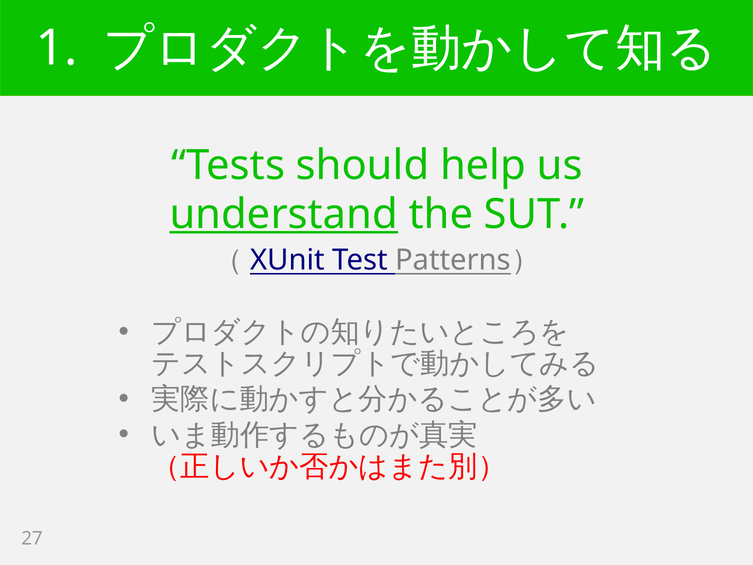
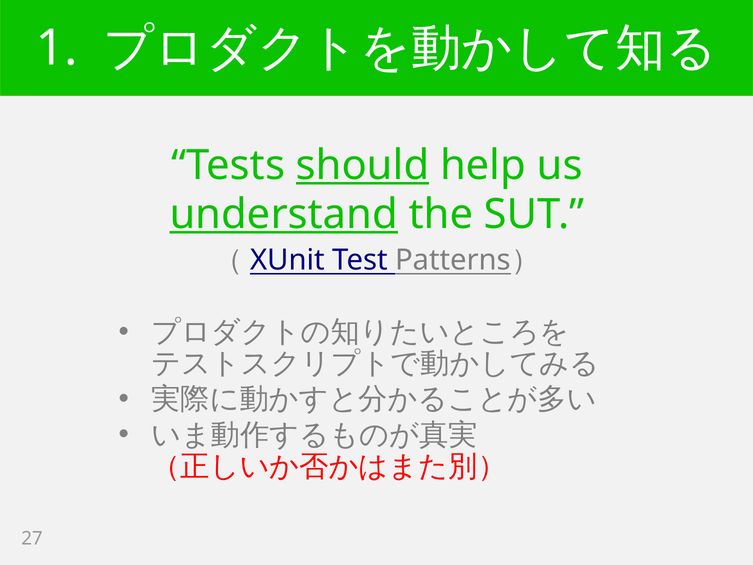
should underline: none -> present
